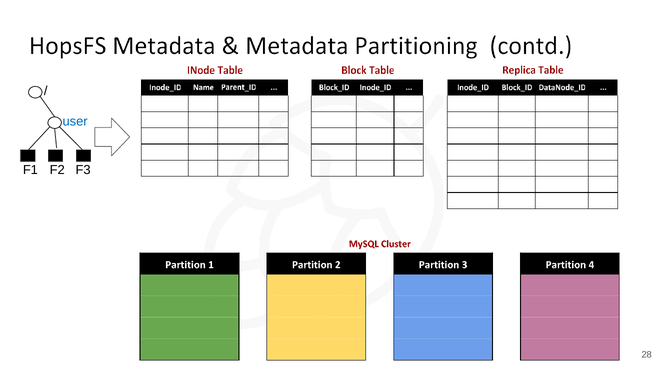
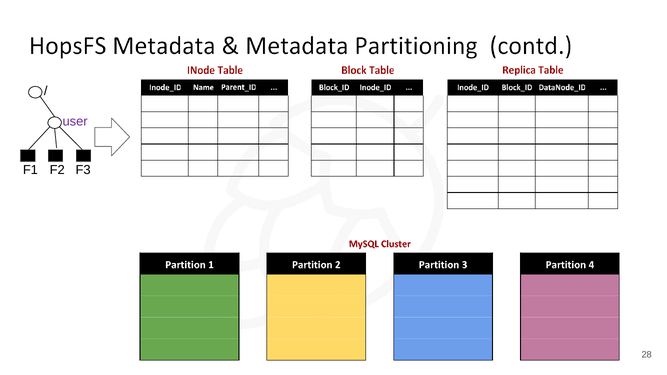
user colour: blue -> purple
